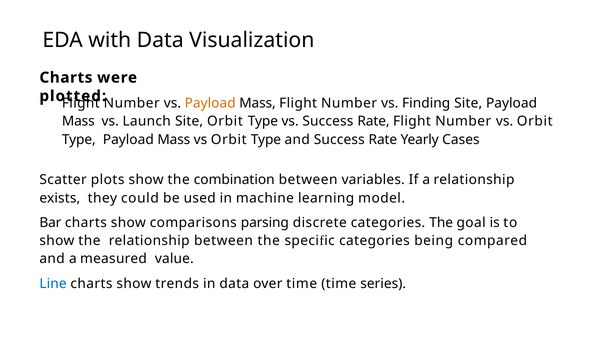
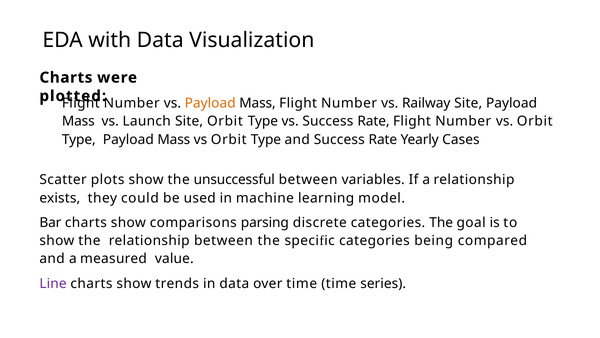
Finding: Finding -> Railway
combination: combination -> unsuccessful
Line colour: blue -> purple
